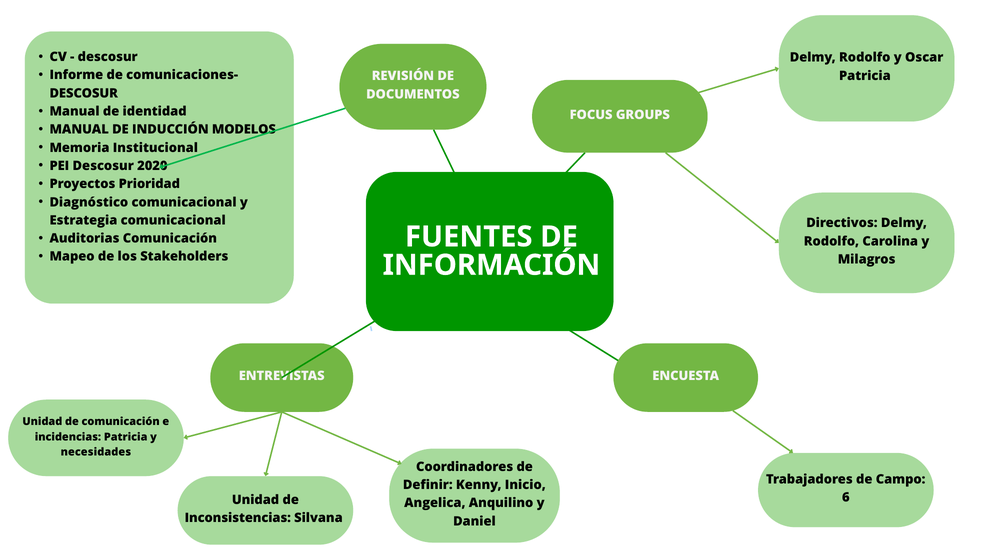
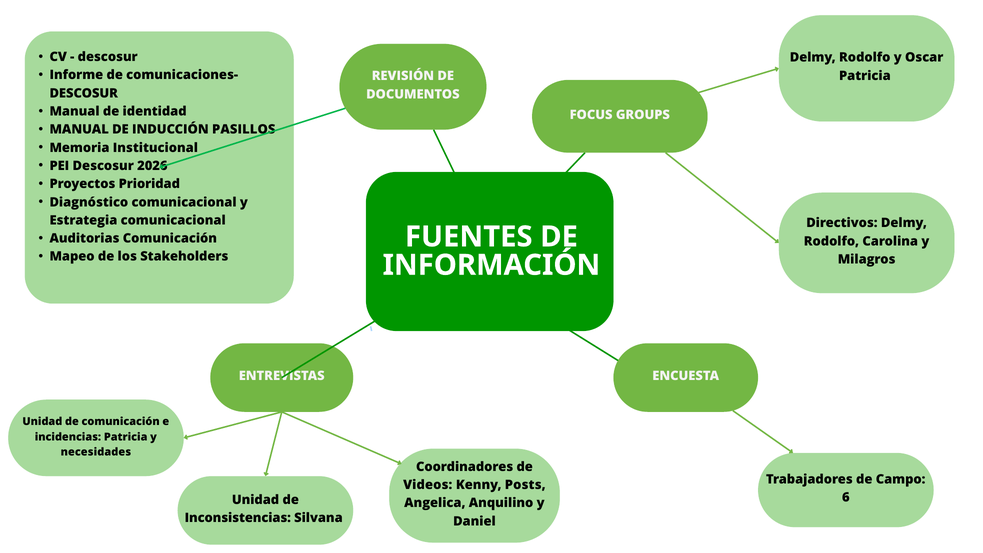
MODELOS: MODELOS -> PASILLOS
2020: 2020 -> 2026
Definir: Definir -> Videos
Inicio: Inicio -> Posts
